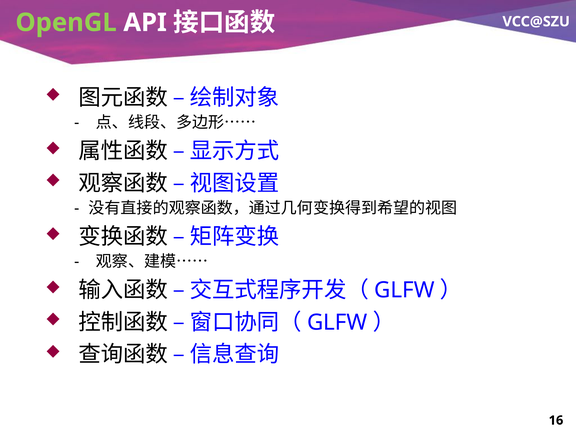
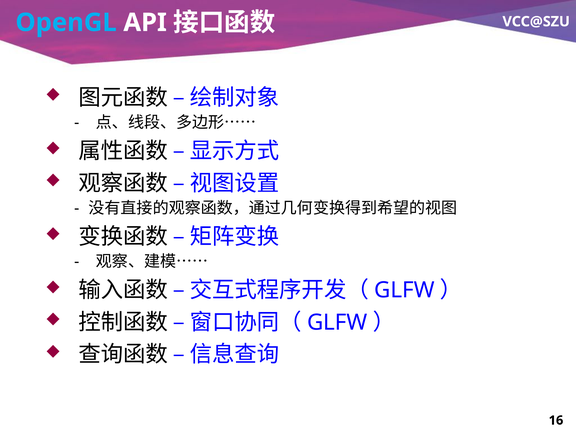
OpenGL colour: light green -> light blue
